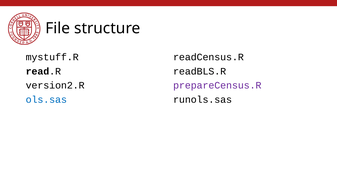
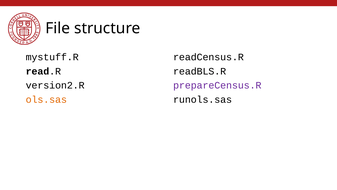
ols.sas colour: blue -> orange
